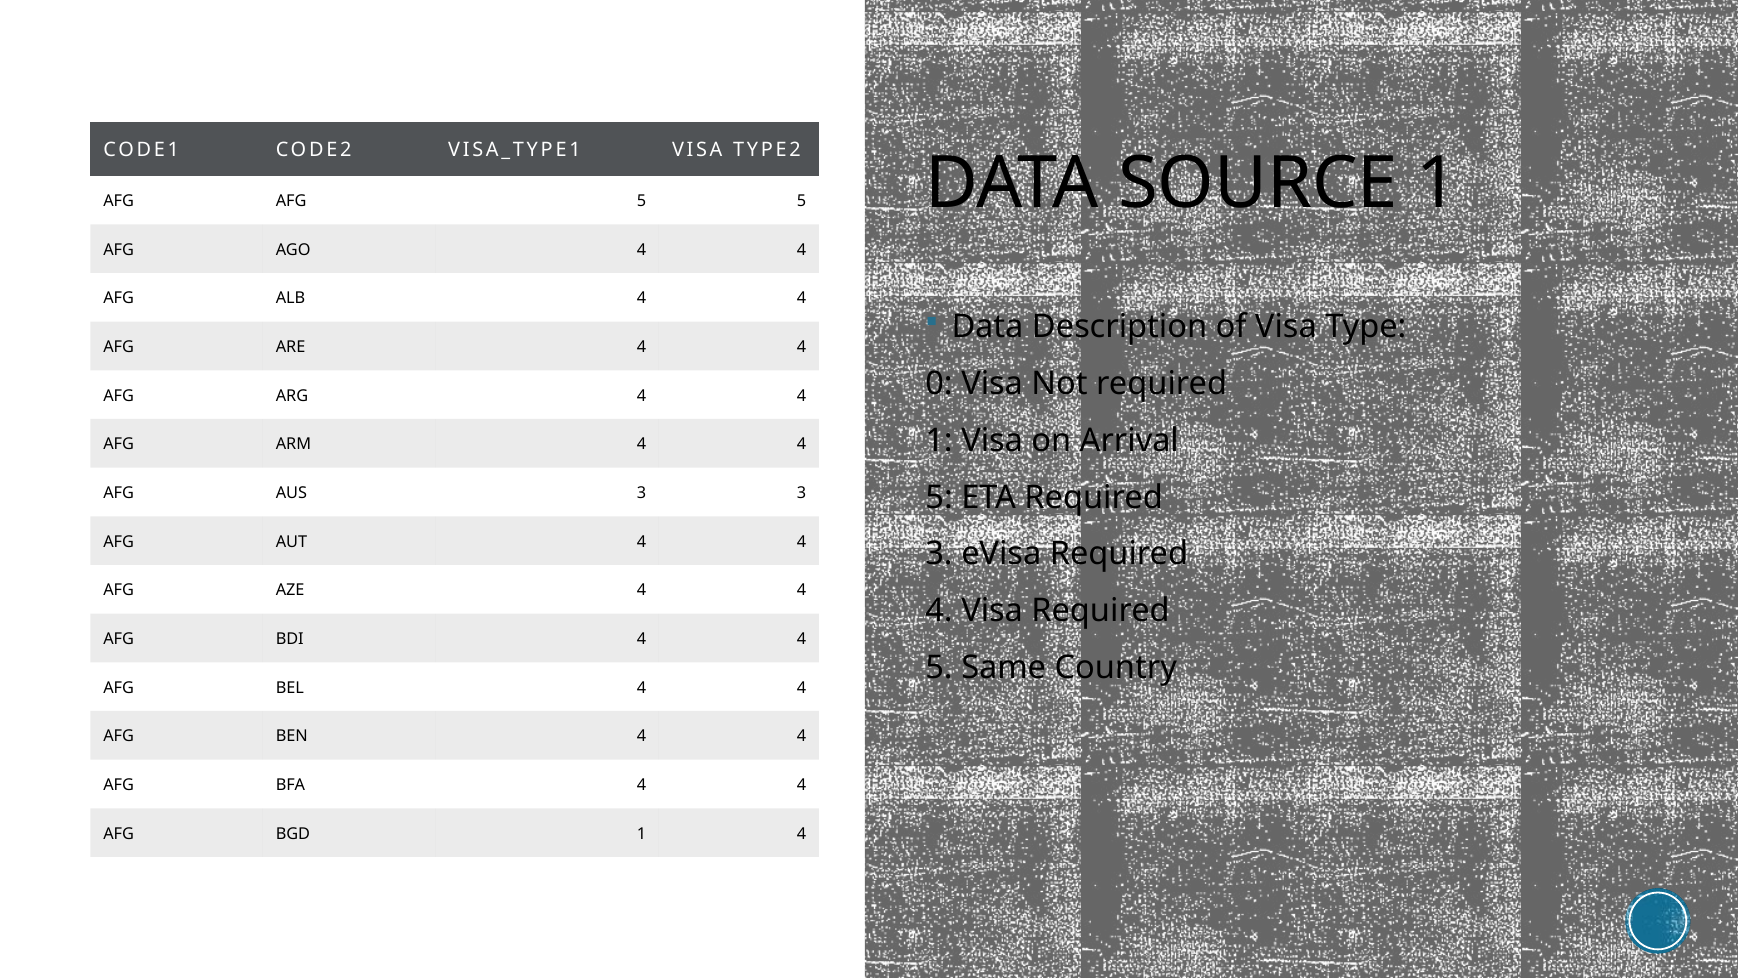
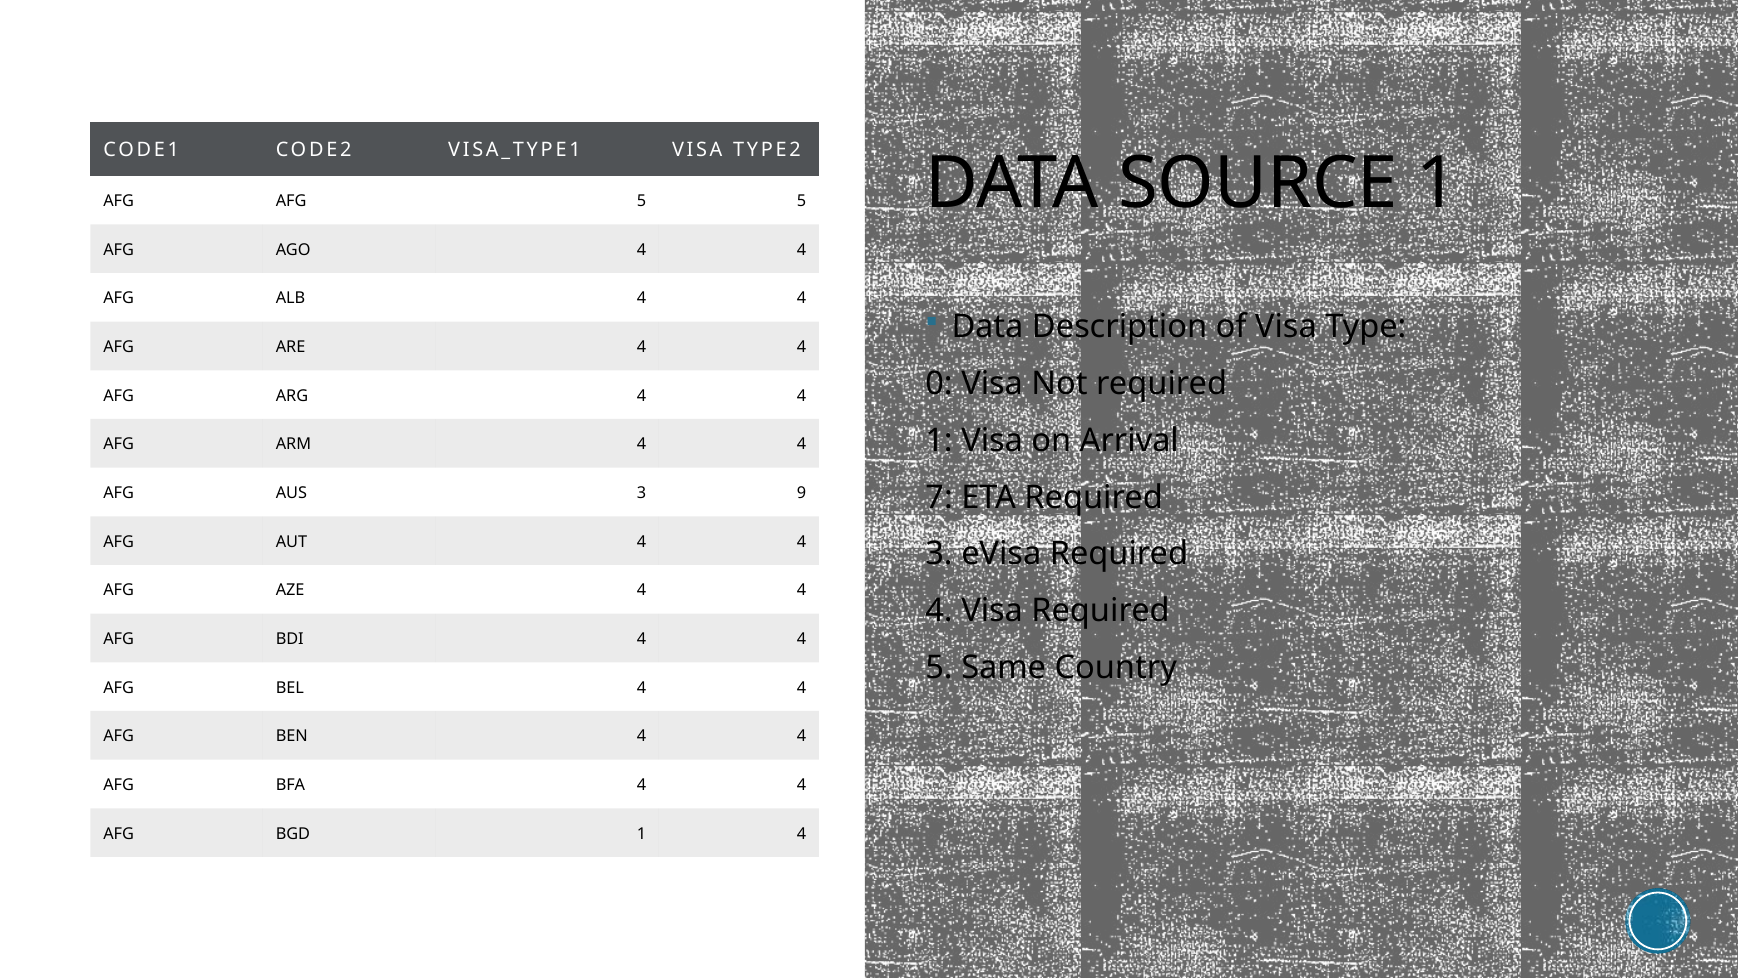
5 at (939, 497): 5 -> 7
3 3: 3 -> 9
